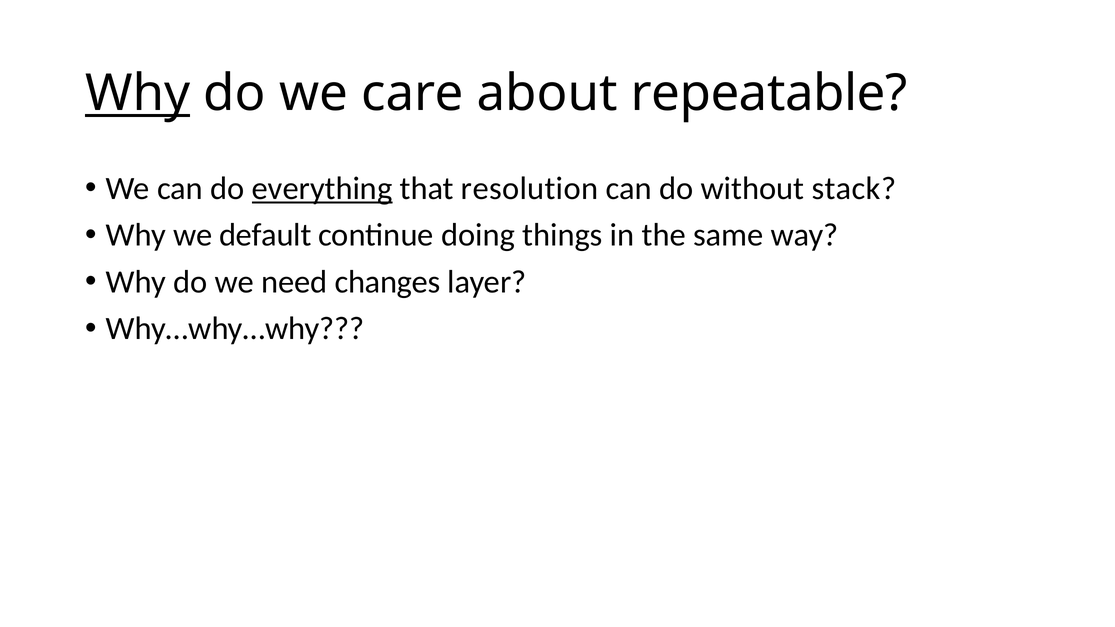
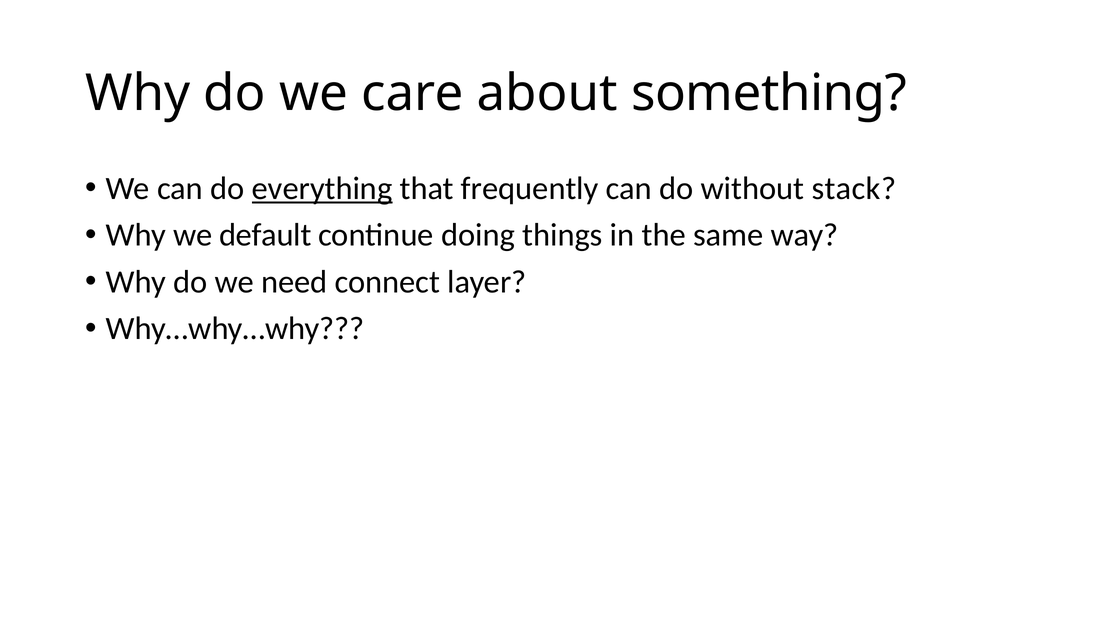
Why at (138, 94) underline: present -> none
repeatable: repeatable -> something
resolution: resolution -> frequently
changes: changes -> connect
